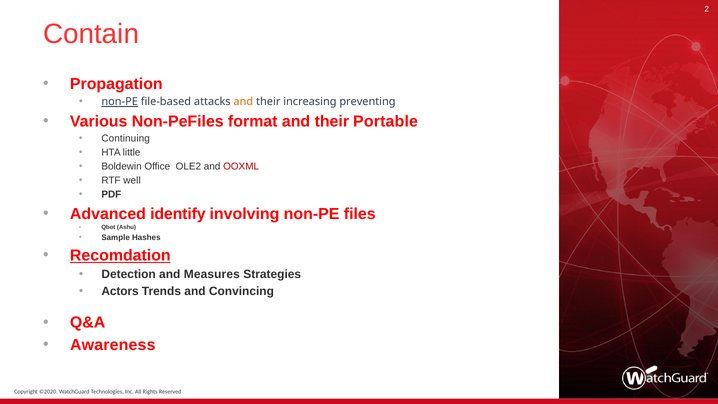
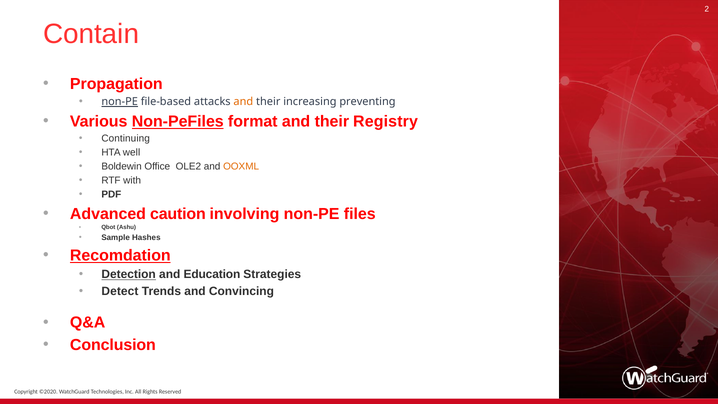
Non-PeFiles underline: none -> present
Portable: Portable -> Registry
little: little -> well
OOXML colour: red -> orange
well: well -> with
identify: identify -> caution
Detection underline: none -> present
Measures: Measures -> Education
Actors: Actors -> Detect
Awareness: Awareness -> Conclusion
